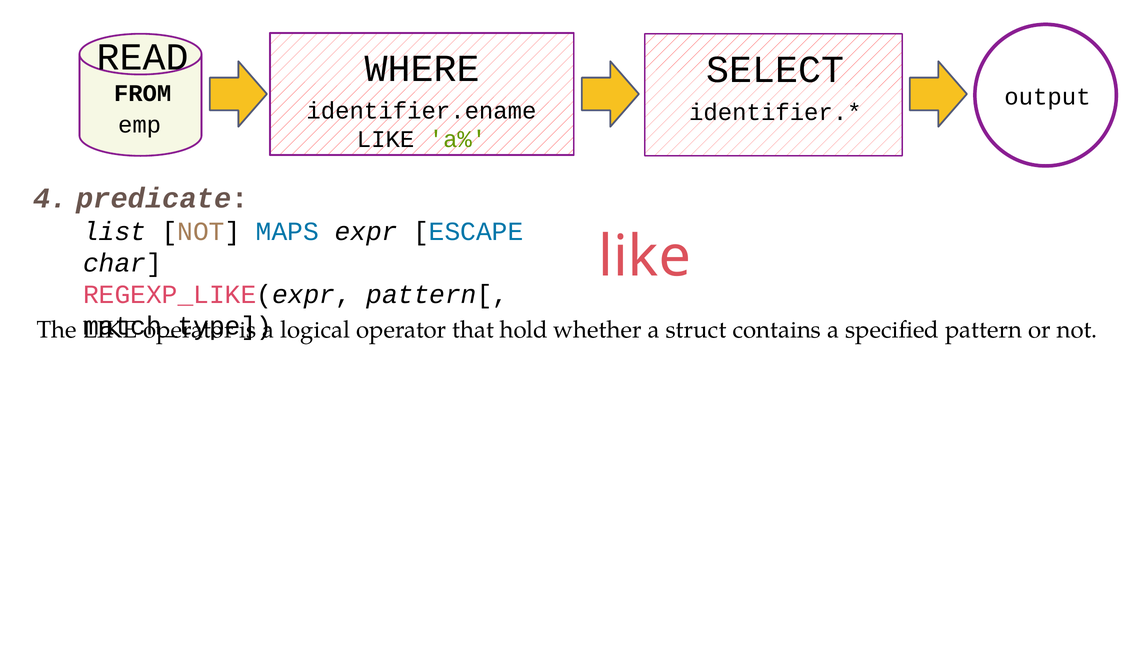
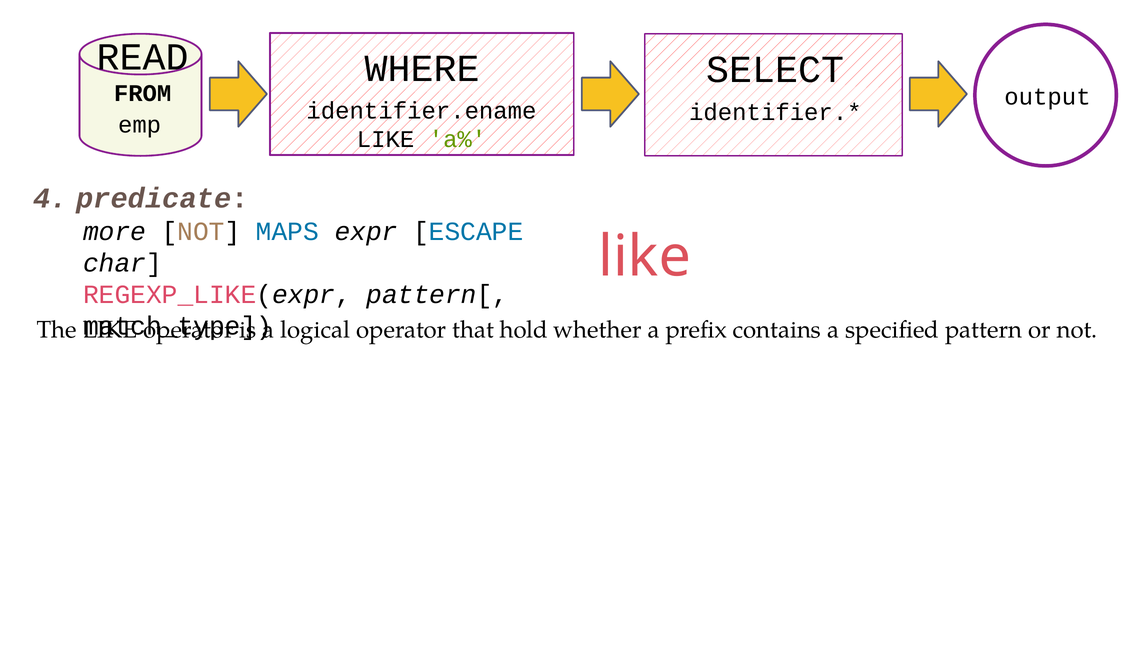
list: list -> more
struct: struct -> prefix
